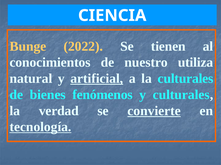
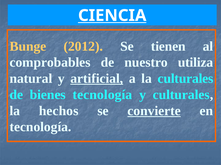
CIENCIA underline: none -> present
2022: 2022 -> 2012
conocimientos: conocimientos -> comprobables
bienes fenómenos: fenómenos -> tecnología
verdad: verdad -> hechos
tecnología at (40, 127) underline: present -> none
